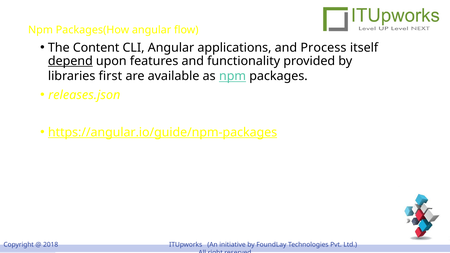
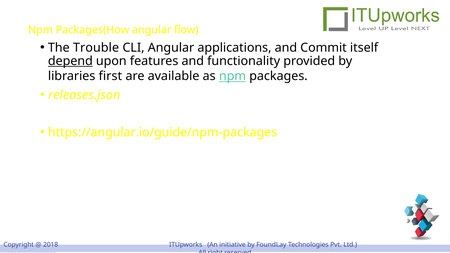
Content: Content -> Trouble
Process: Process -> Commit
https://angular.io/guide/npm-packages underline: present -> none
